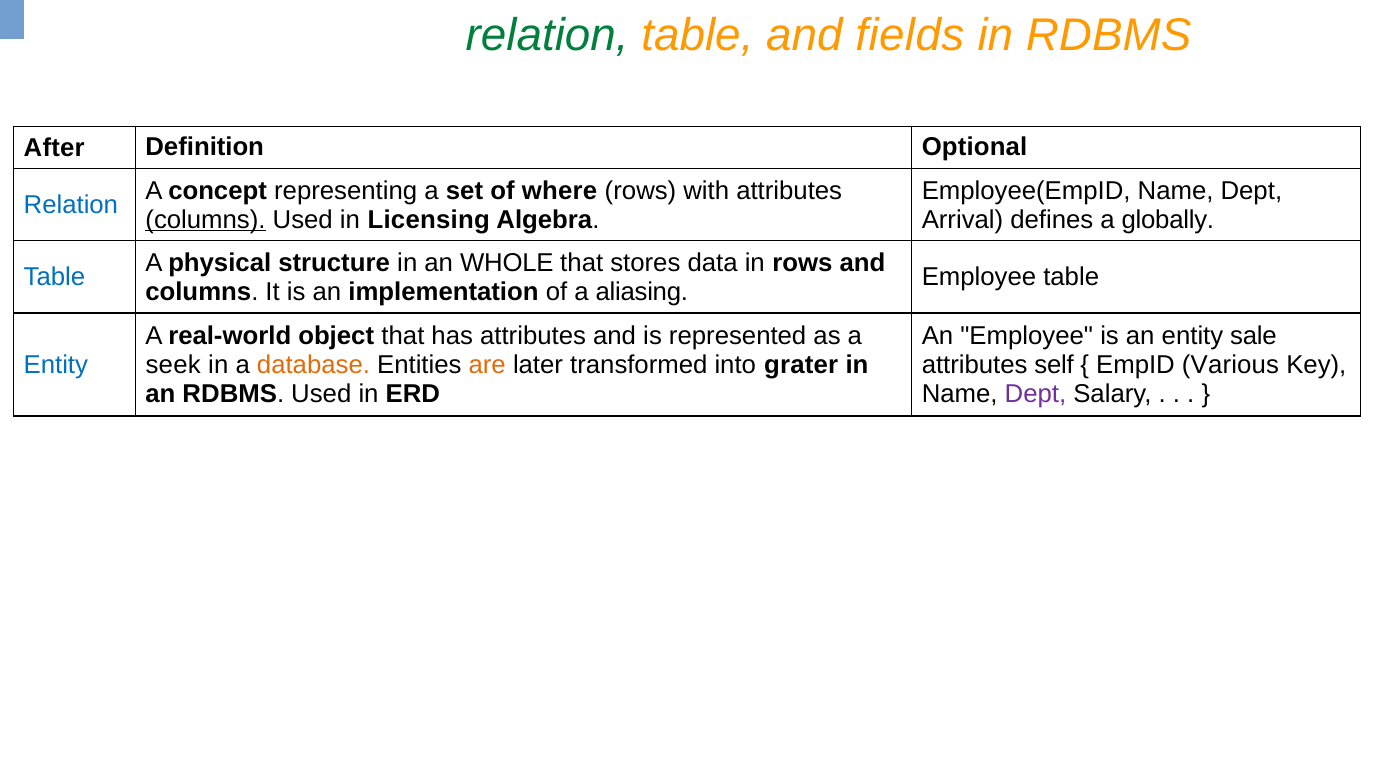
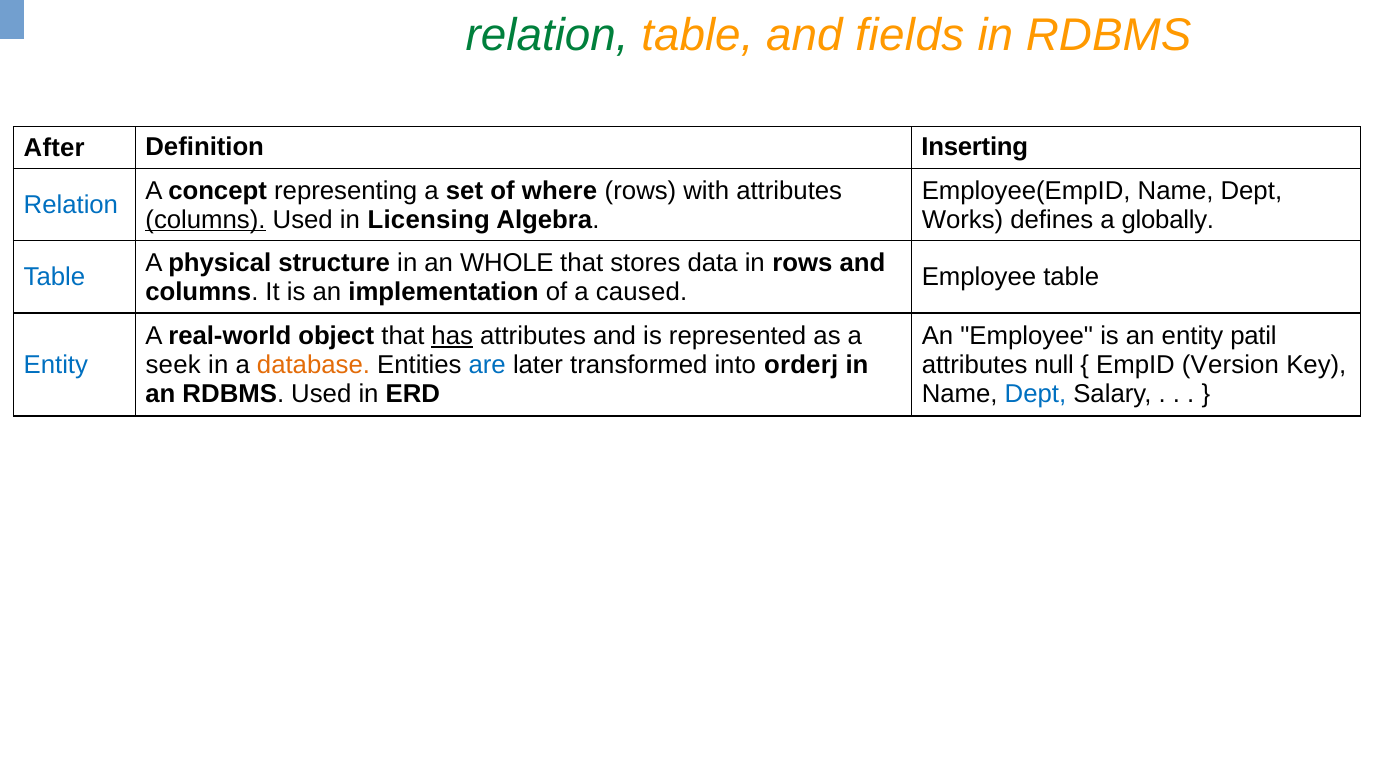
Optional: Optional -> Inserting
Arrival: Arrival -> Works
aliasing: aliasing -> caused
has underline: none -> present
sale: sale -> patil
are colour: orange -> blue
grater: grater -> orderj
self: self -> null
Various: Various -> Version
Dept at (1035, 394) colour: purple -> blue
